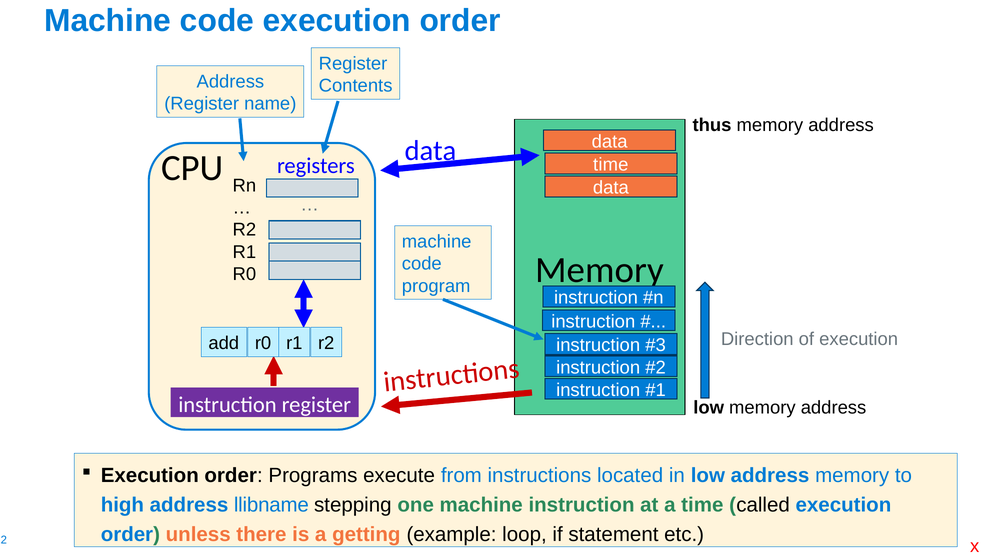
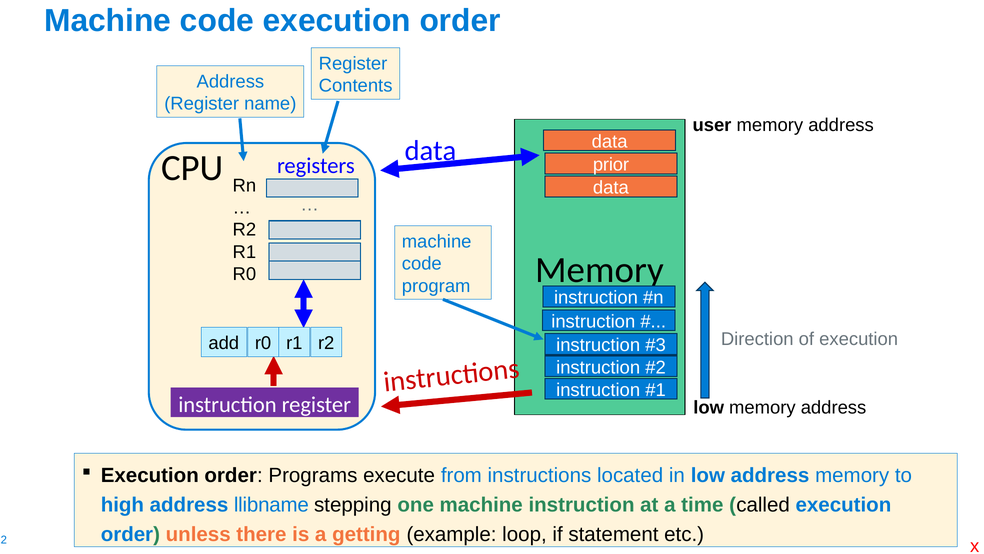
thus: thus -> user
time at (611, 165): time -> prior
